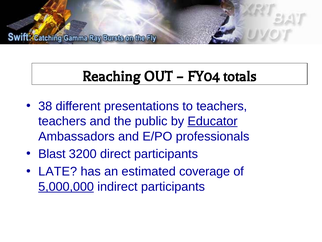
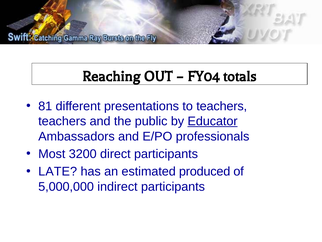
38: 38 -> 81
Blast: Blast -> Most
coverage: coverage -> produced
5,000,000 underline: present -> none
